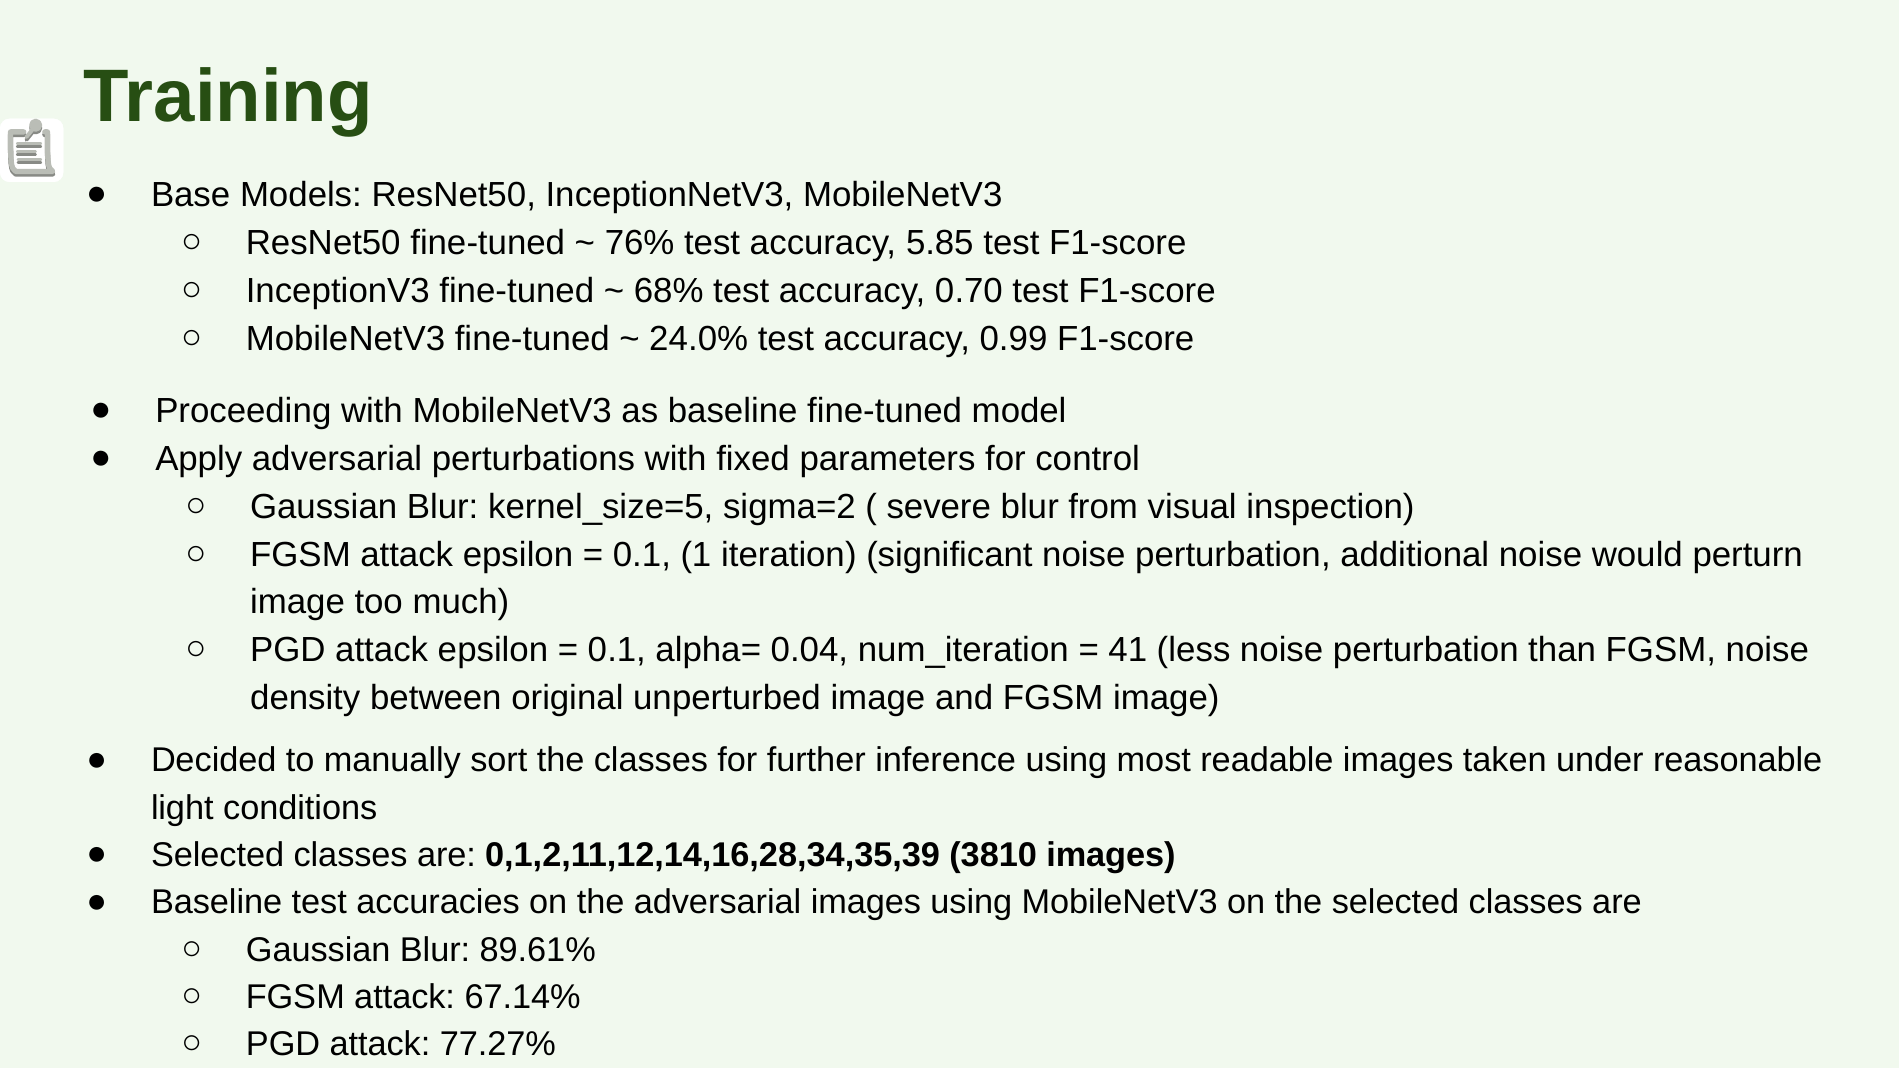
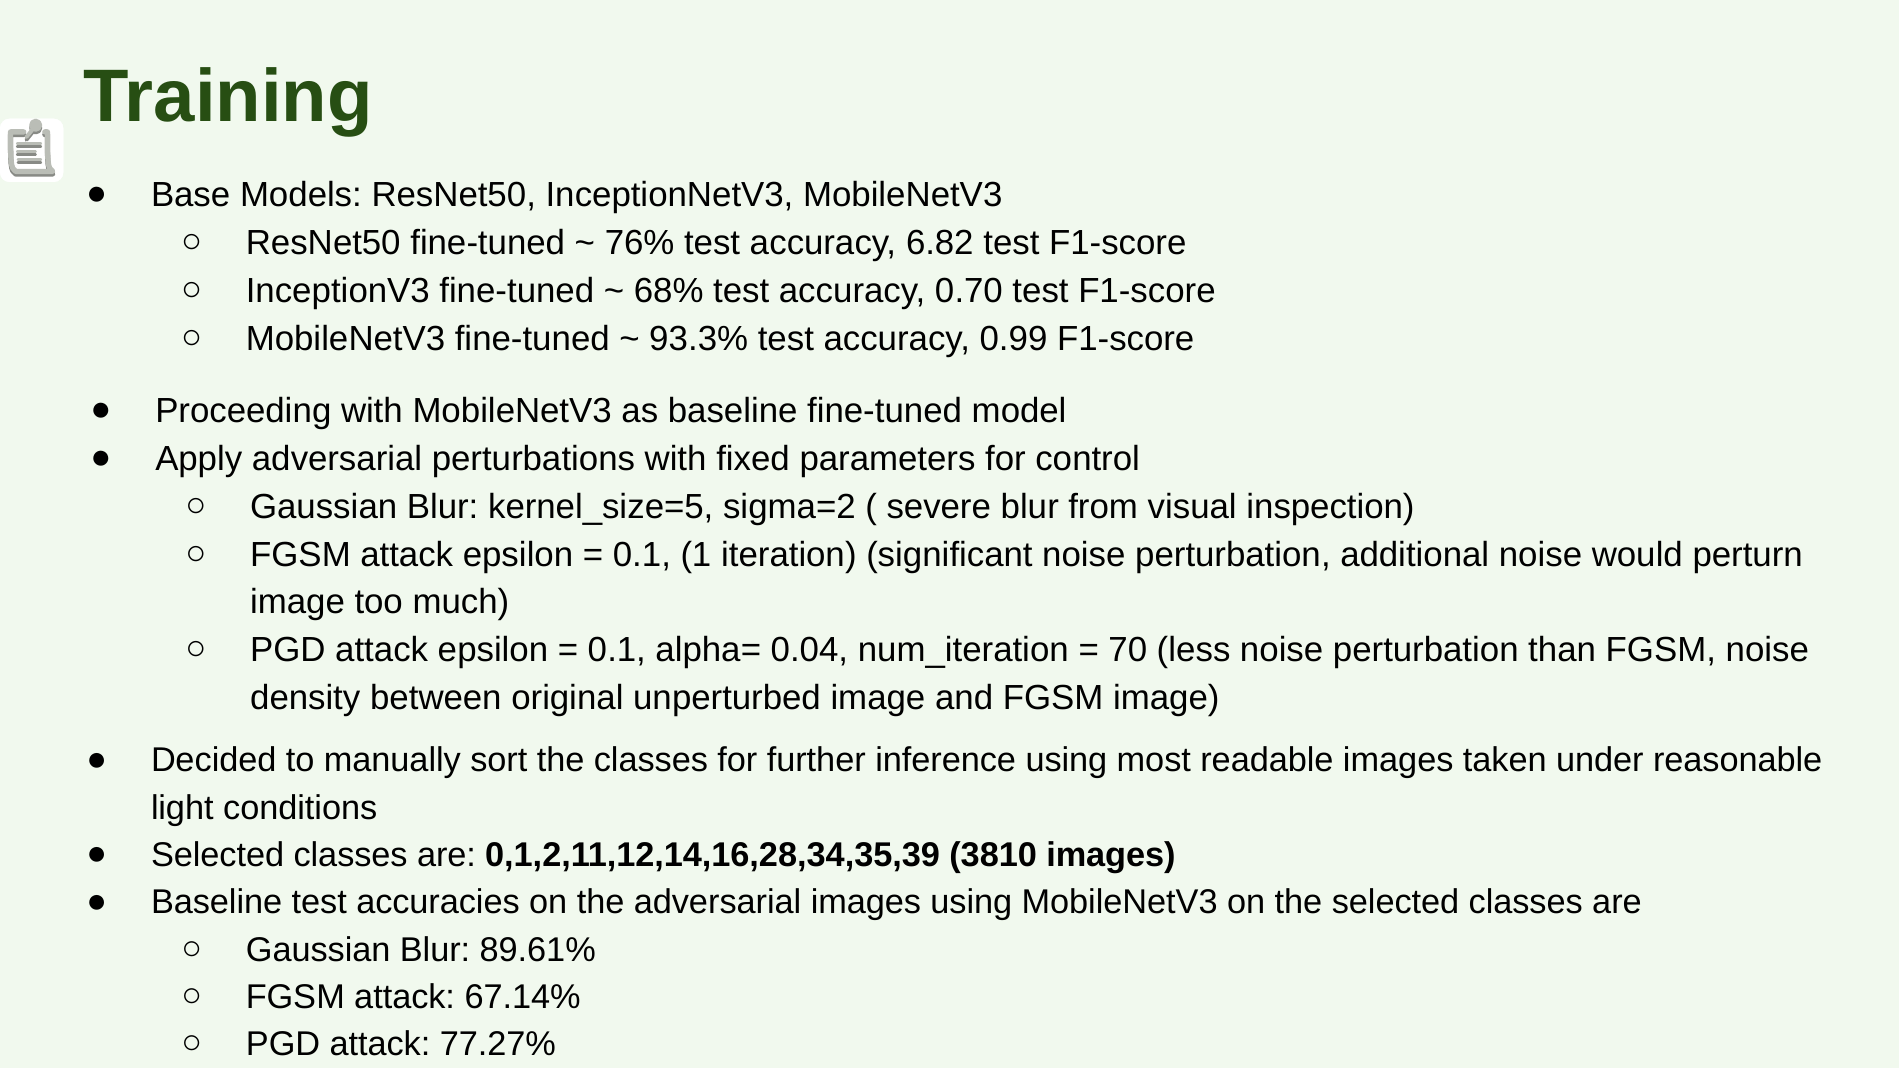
5.85: 5.85 -> 6.82
24.0%: 24.0% -> 93.3%
41: 41 -> 70
